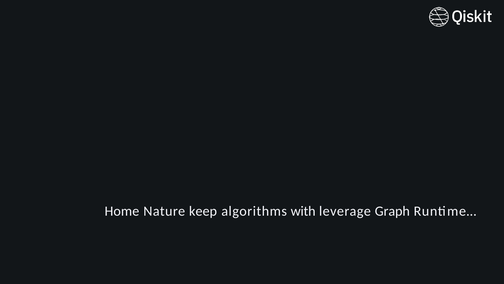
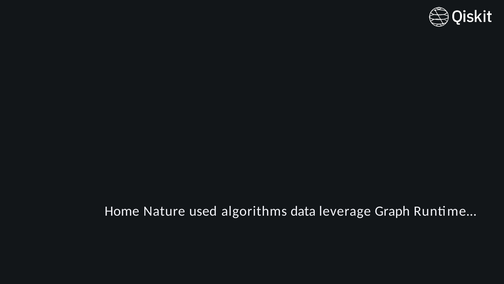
keep: keep -> used
with: with -> data
